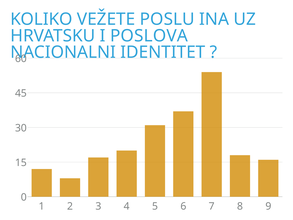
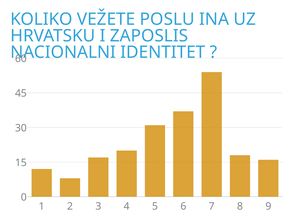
POSLOVA: POSLOVA -> ZAPOSLIS
